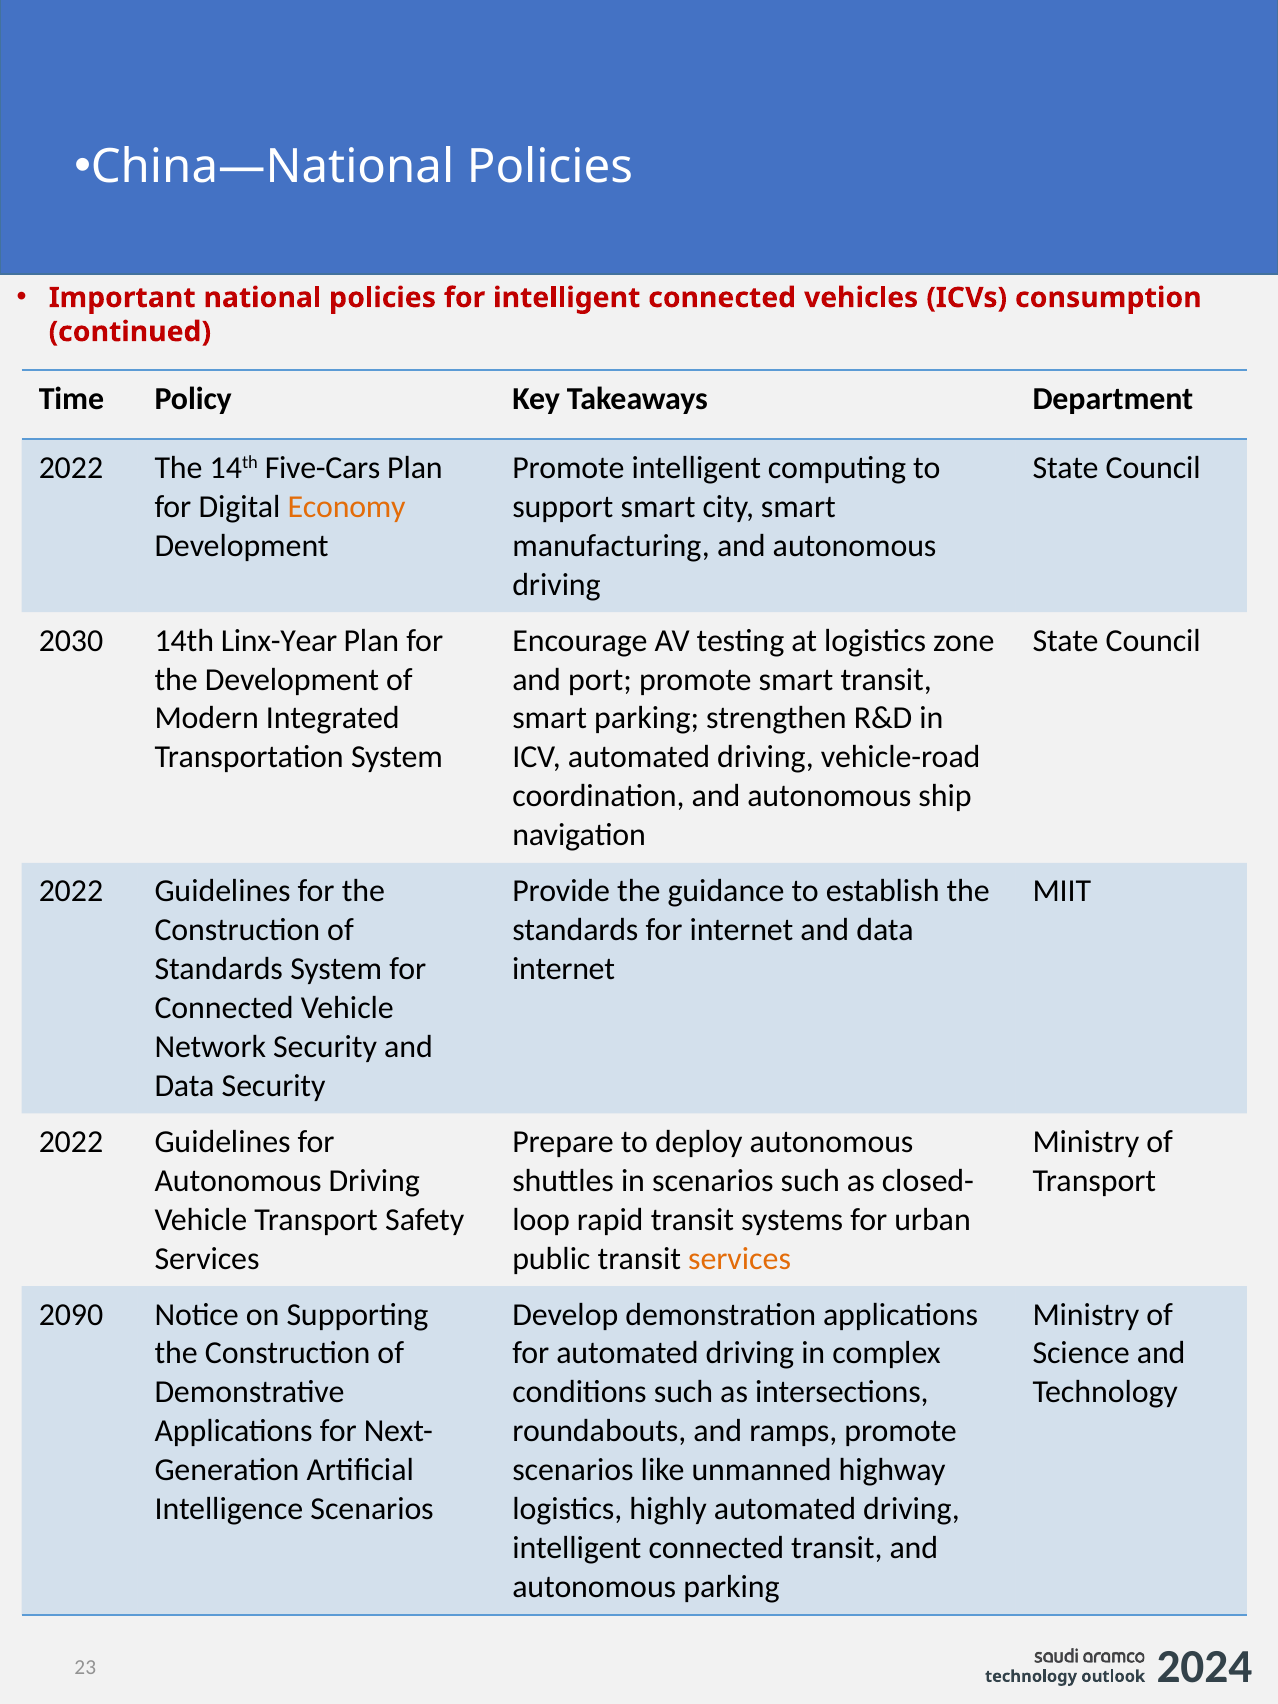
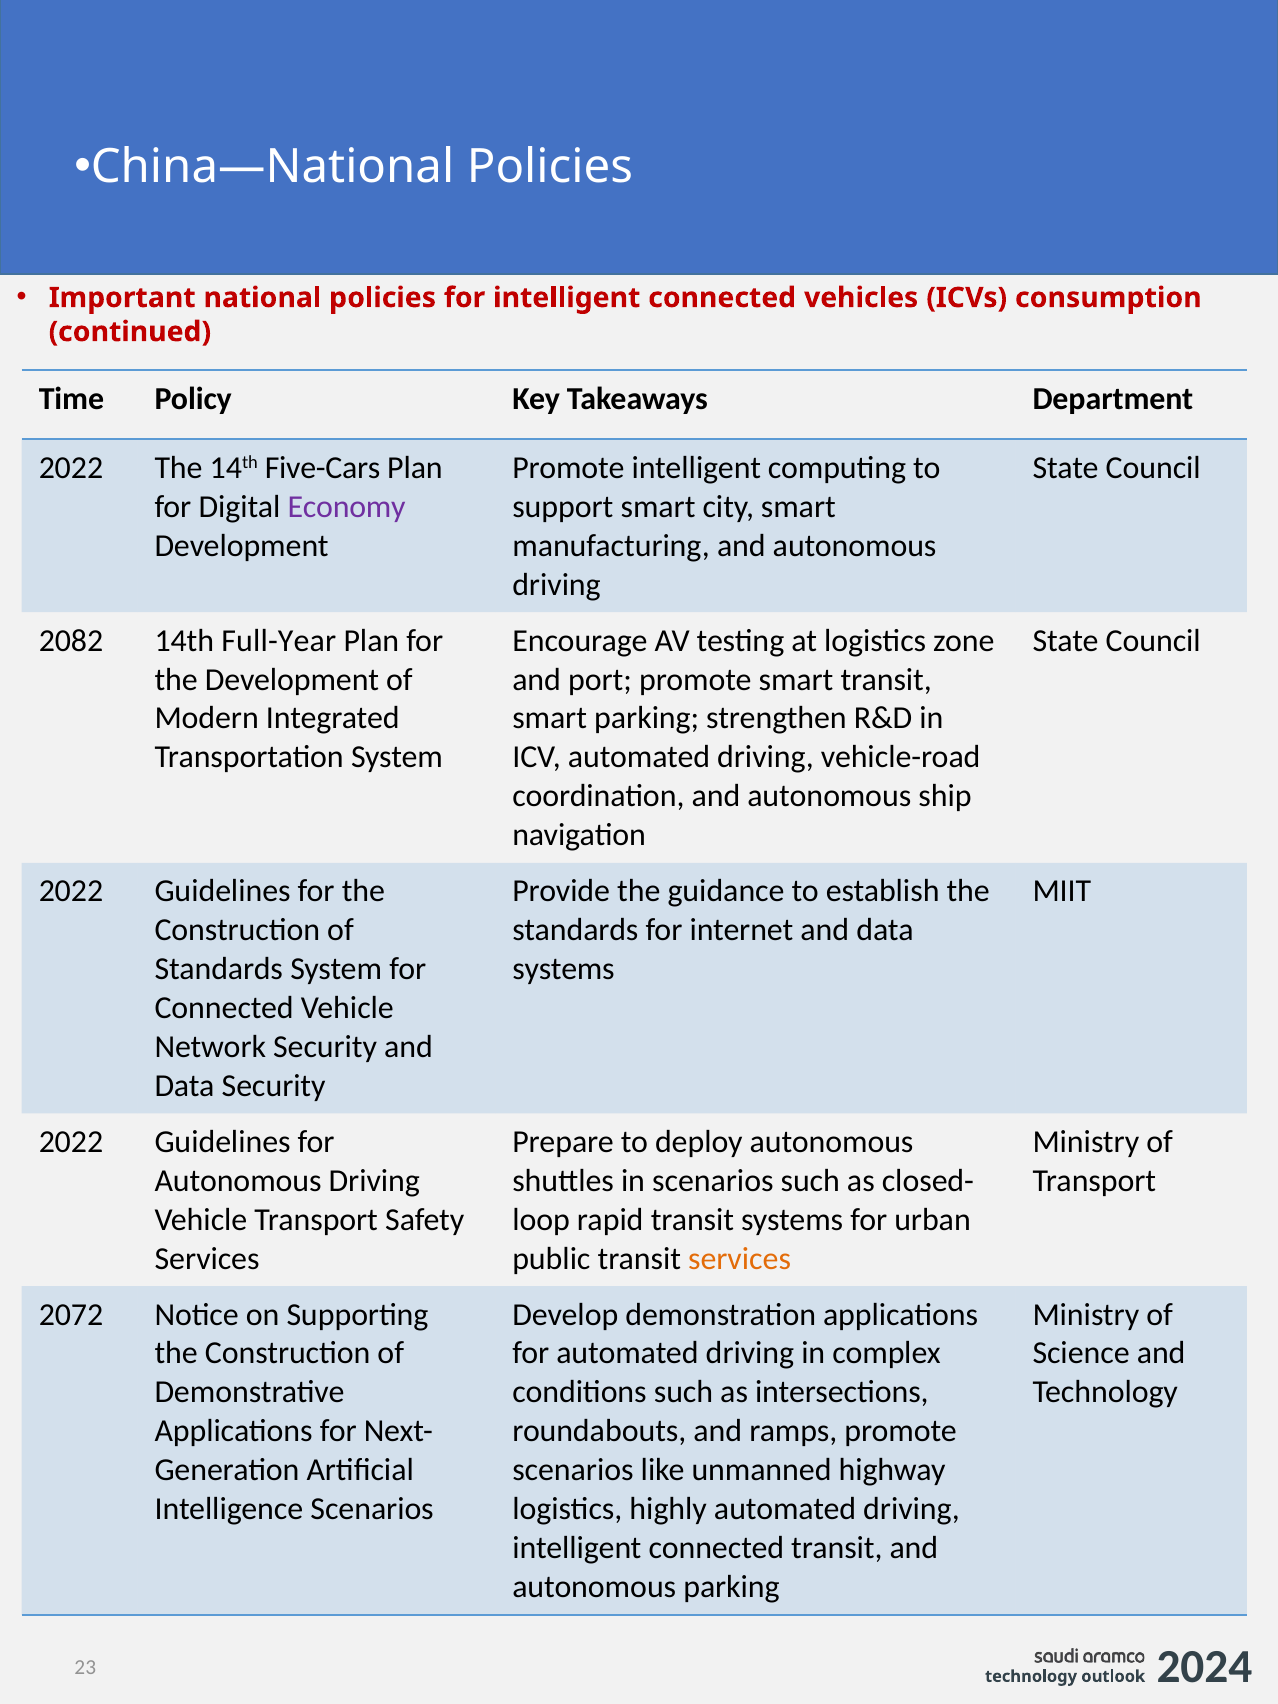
Economy colour: orange -> purple
2030: 2030 -> 2082
Linx-Year: Linx-Year -> Full-Year
internet at (564, 969): internet -> systems
2090: 2090 -> 2072
